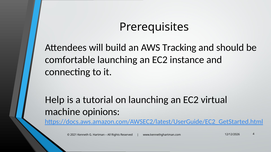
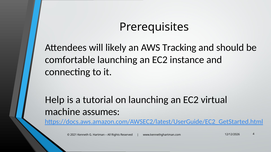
build: build -> likely
opinions: opinions -> assumes
